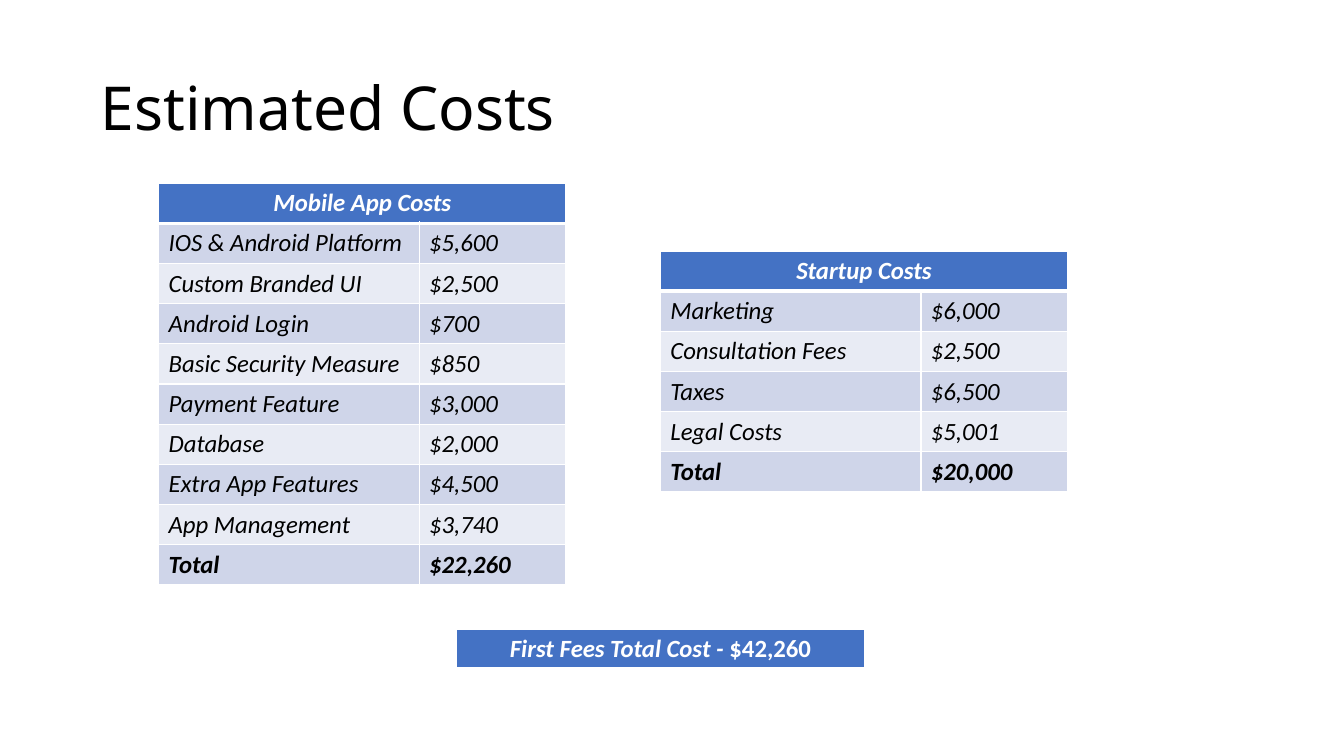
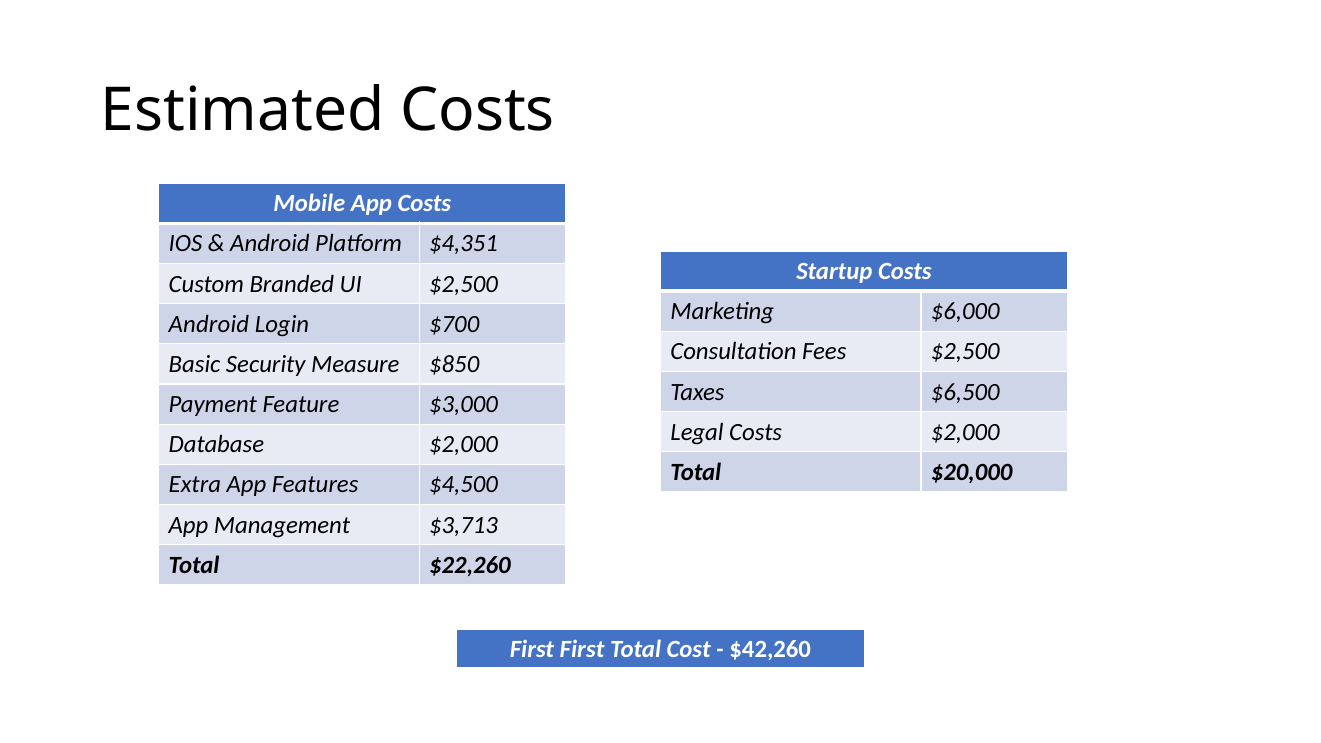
$5,600: $5,600 -> $4,351
Costs $5,001: $5,001 -> $2,000
$3,740: $3,740 -> $3,713
First Fees: Fees -> First
